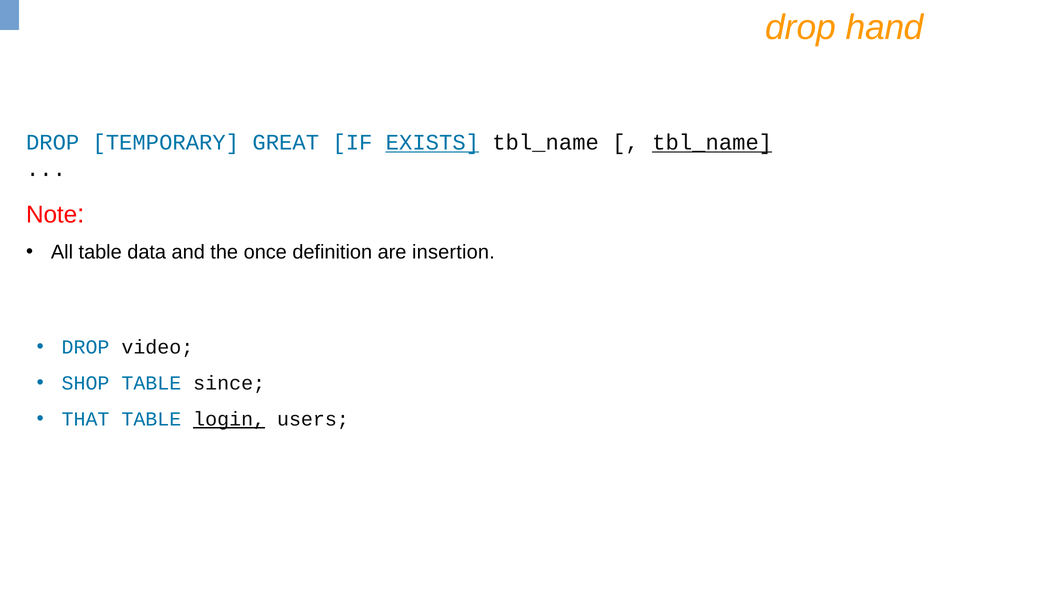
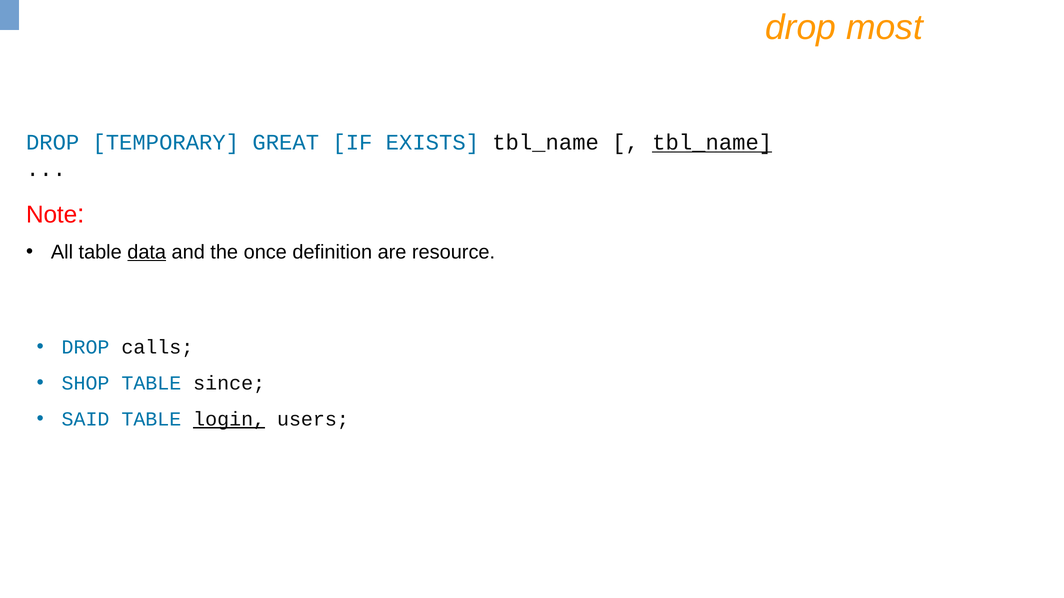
hand: hand -> most
EXISTS underline: present -> none
data underline: none -> present
insertion: insertion -> resource
video: video -> calls
THAT: THAT -> SAID
